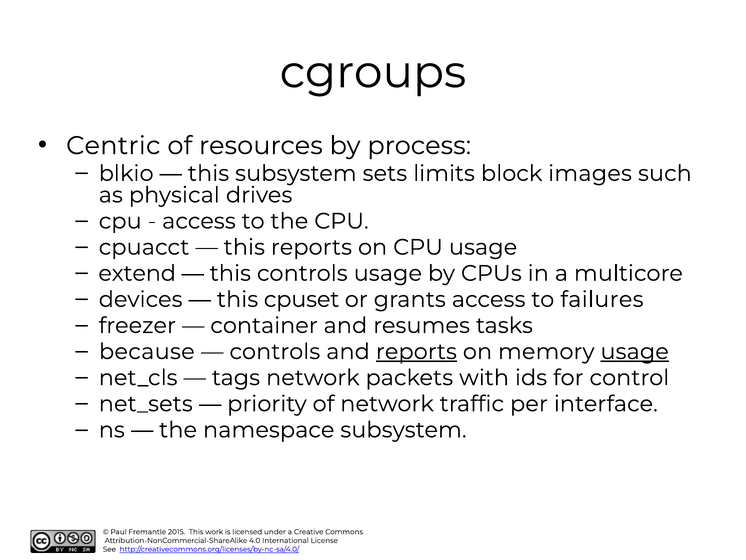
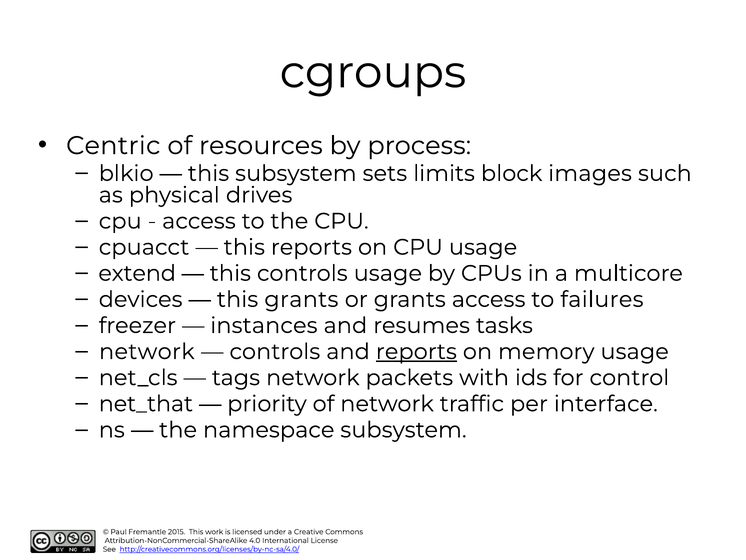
this cpuset: cpuset -> grants
container: container -> instances
because at (147, 351): because -> network
usage at (635, 351) underline: present -> none
net_sets: net_sets -> net_that
